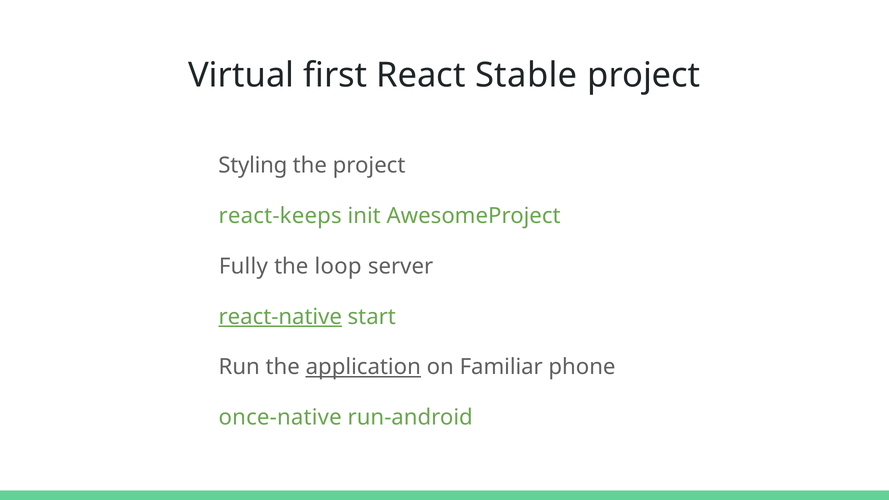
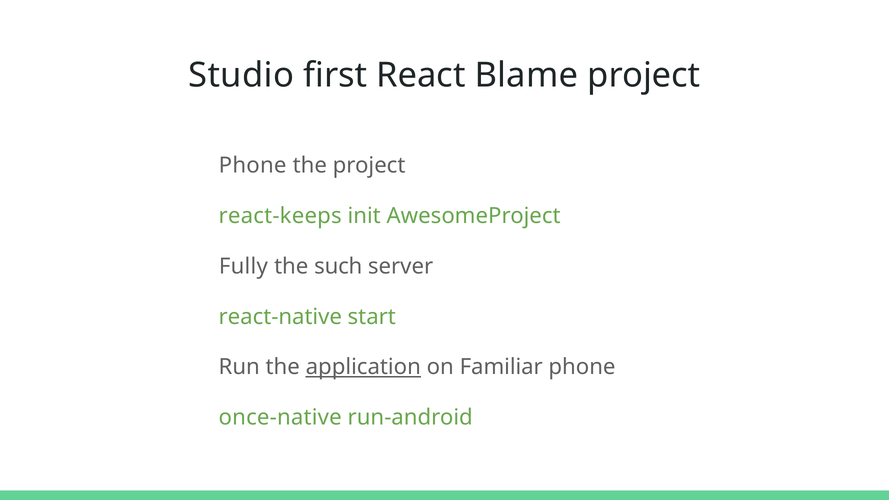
Virtual: Virtual -> Studio
Stable: Stable -> Blame
Styling at (253, 166): Styling -> Phone
loop: loop -> such
react-native underline: present -> none
